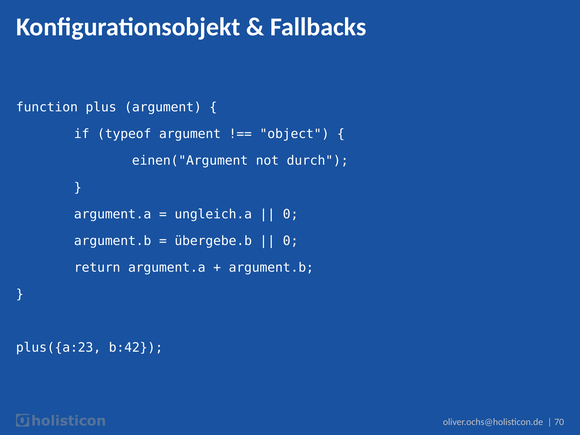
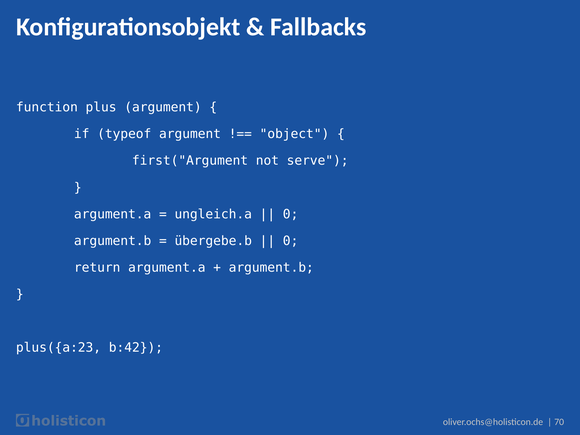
einen("Argument: einen("Argument -> first("Argument
durch: durch -> serve
